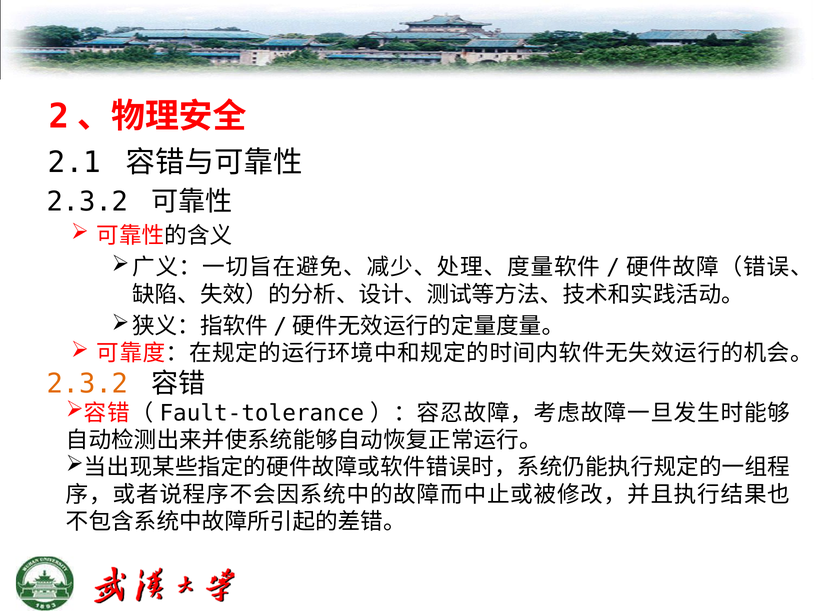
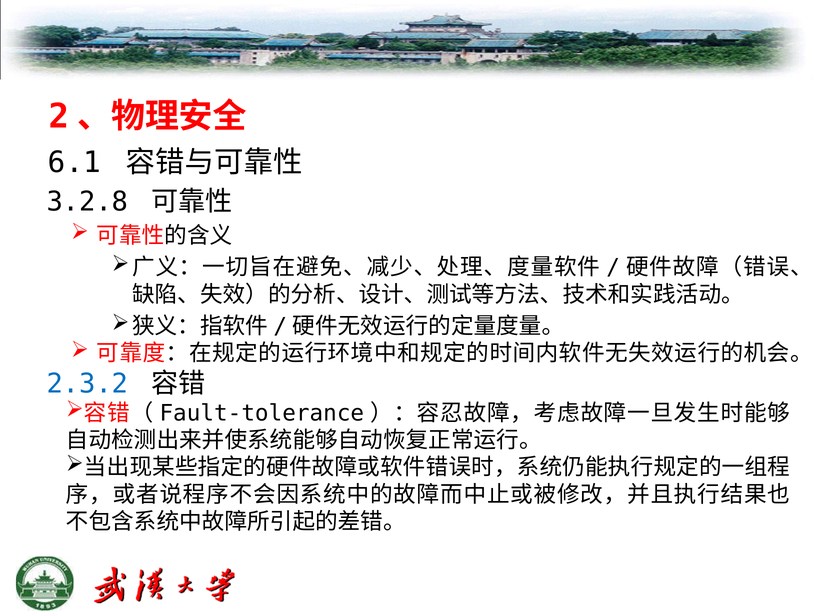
2.1: 2.1 -> 6.1
2.3.2 at (87, 201): 2.3.2 -> 3.2.8
2.3.2 at (87, 383) colour: orange -> blue
